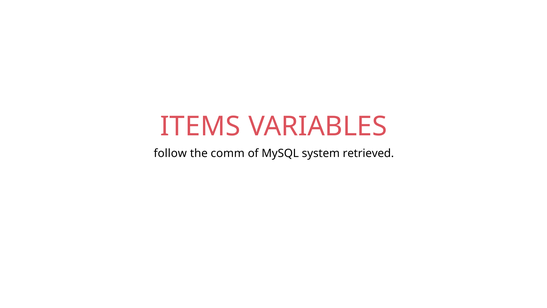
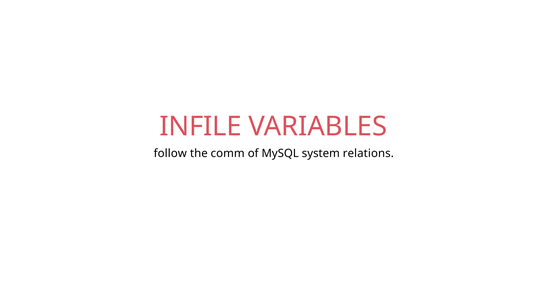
ITEMS: ITEMS -> INFILE
retrieved: retrieved -> relations
